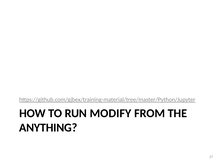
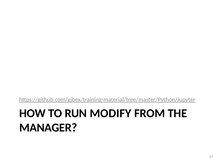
ANYTHING: ANYTHING -> MANAGER
